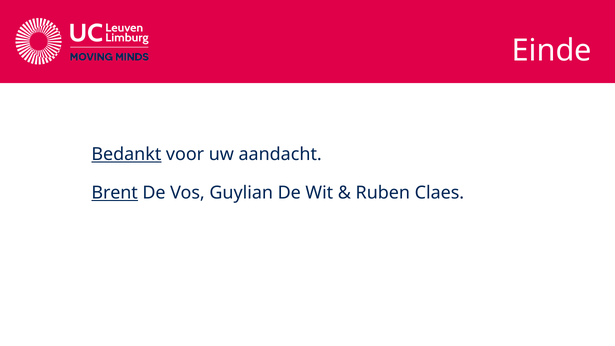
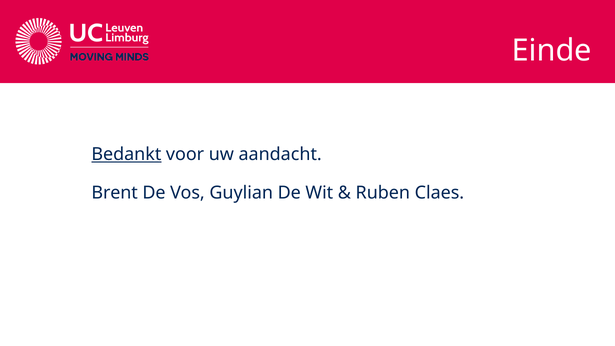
Brent underline: present -> none
